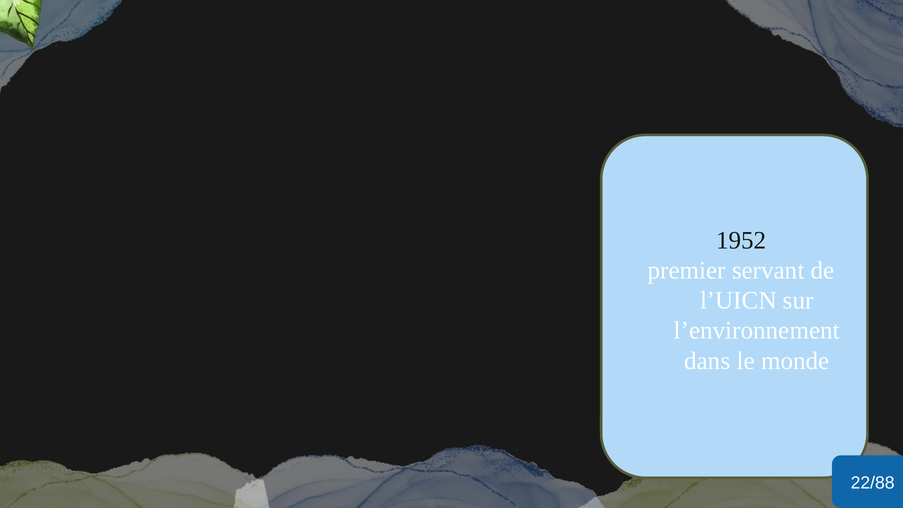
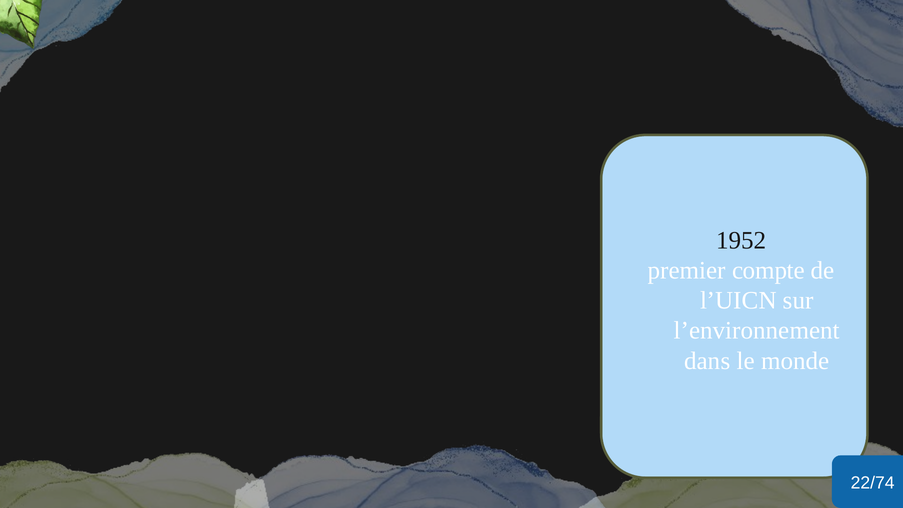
servant: servant -> compte
22/88: 22/88 -> 22/74
